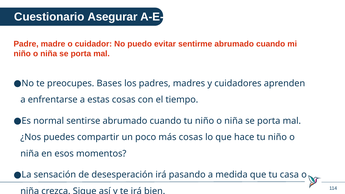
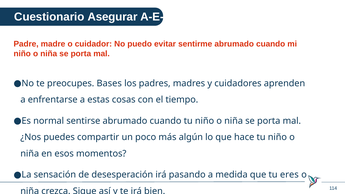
más cosas: cosas -> algún
casa: casa -> eres
